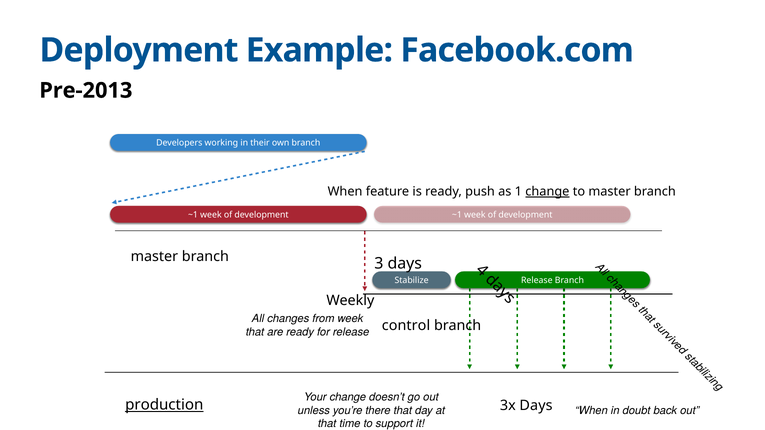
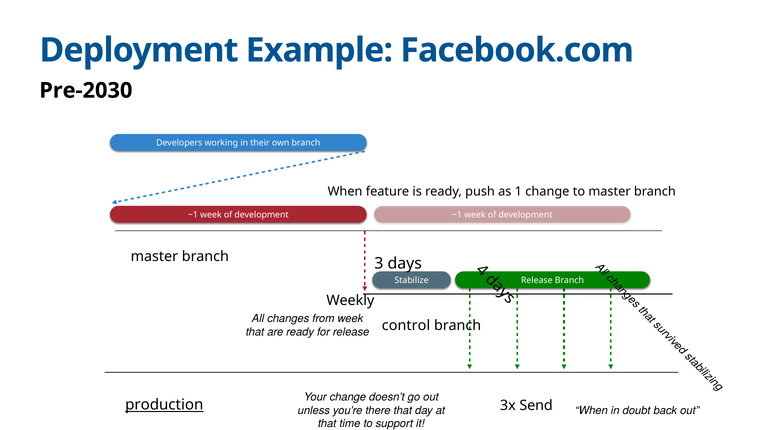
Pre-2013: Pre-2013 -> Pre-2030
change at (547, 192) underline: present -> none
3x Days: Days -> Send
